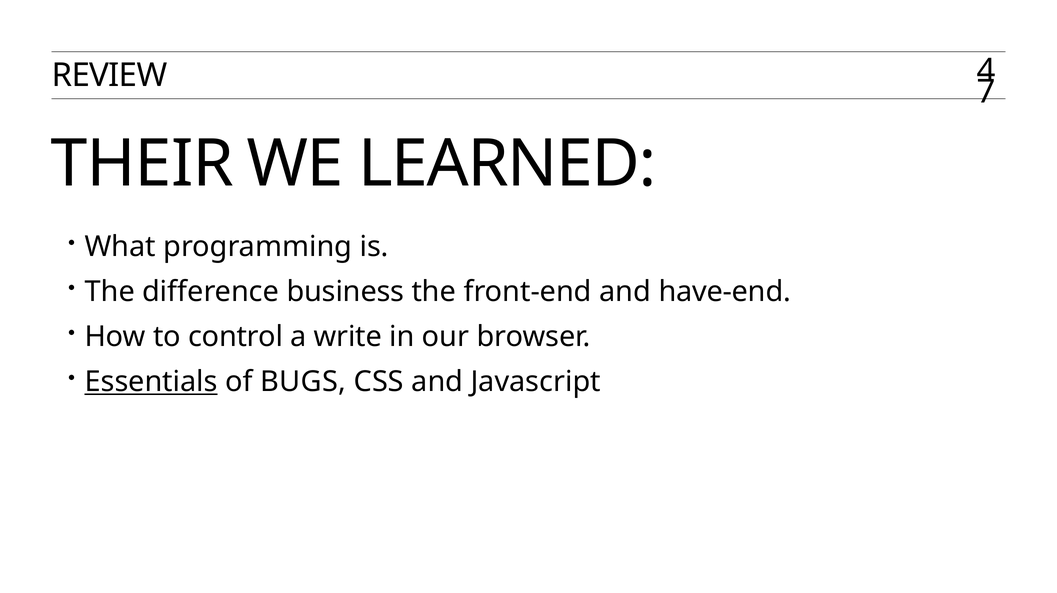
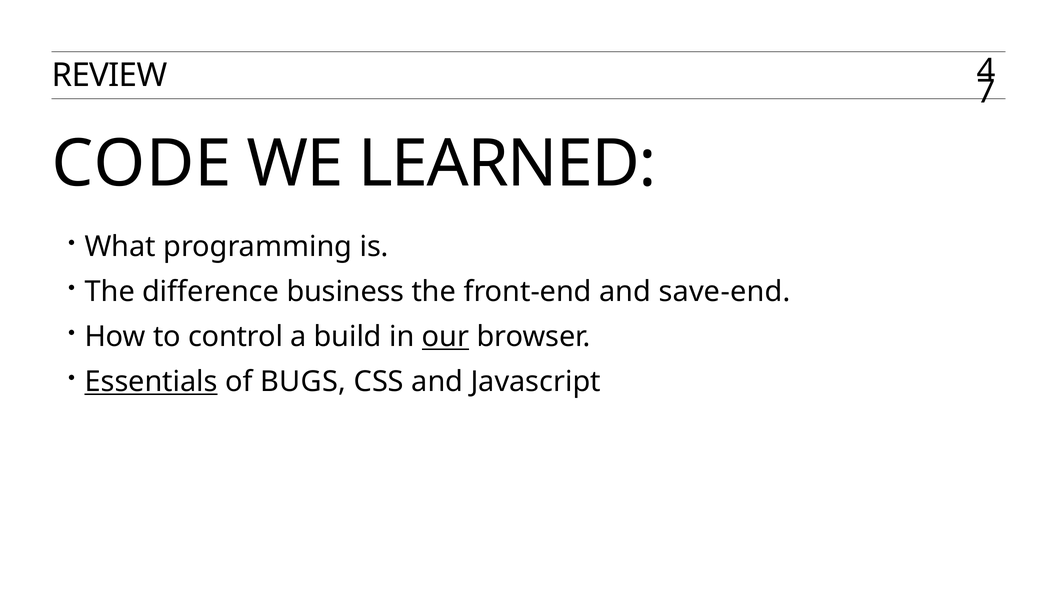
THEIR: THEIR -> CODE
have-end: have-end -> save-end
write: write -> build
our underline: none -> present
